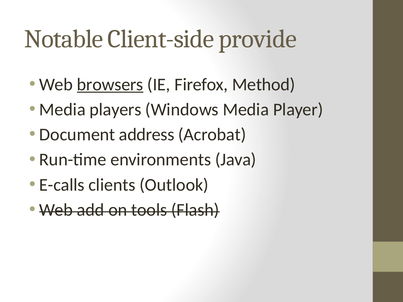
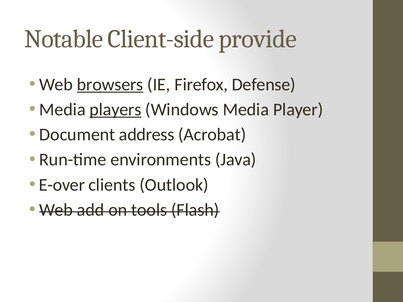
Method: Method -> Defense
players underline: none -> present
E-calls: E-calls -> E-over
